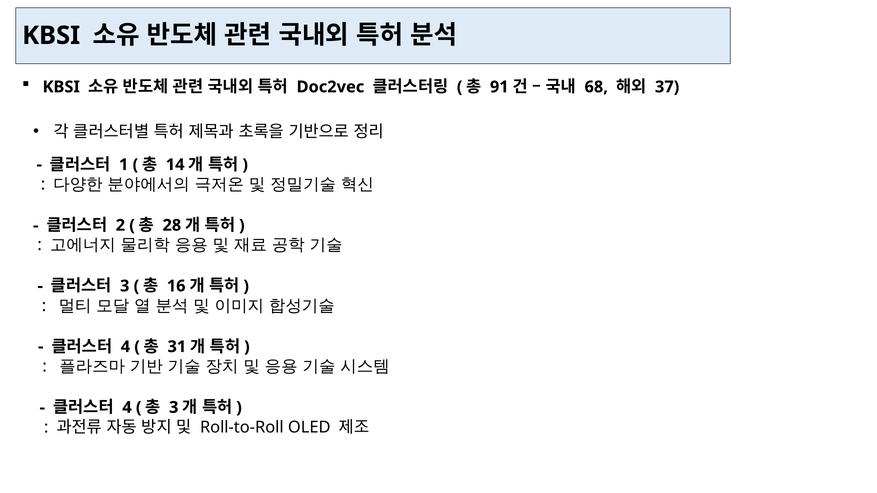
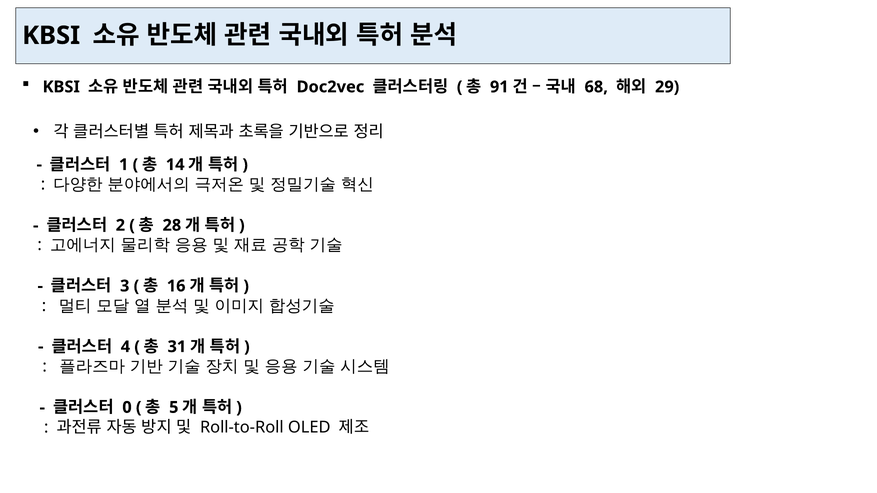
37: 37 -> 29
4 at (127, 408): 4 -> 0
3 at (174, 408): 3 -> 5
